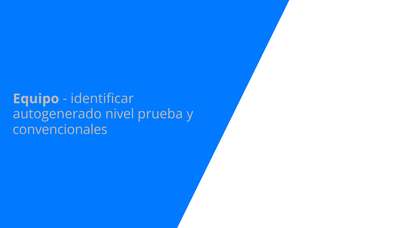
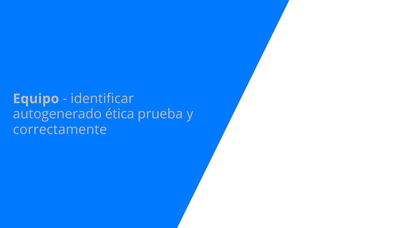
nivel: nivel -> ética
convencionales: convencionales -> correctamente
